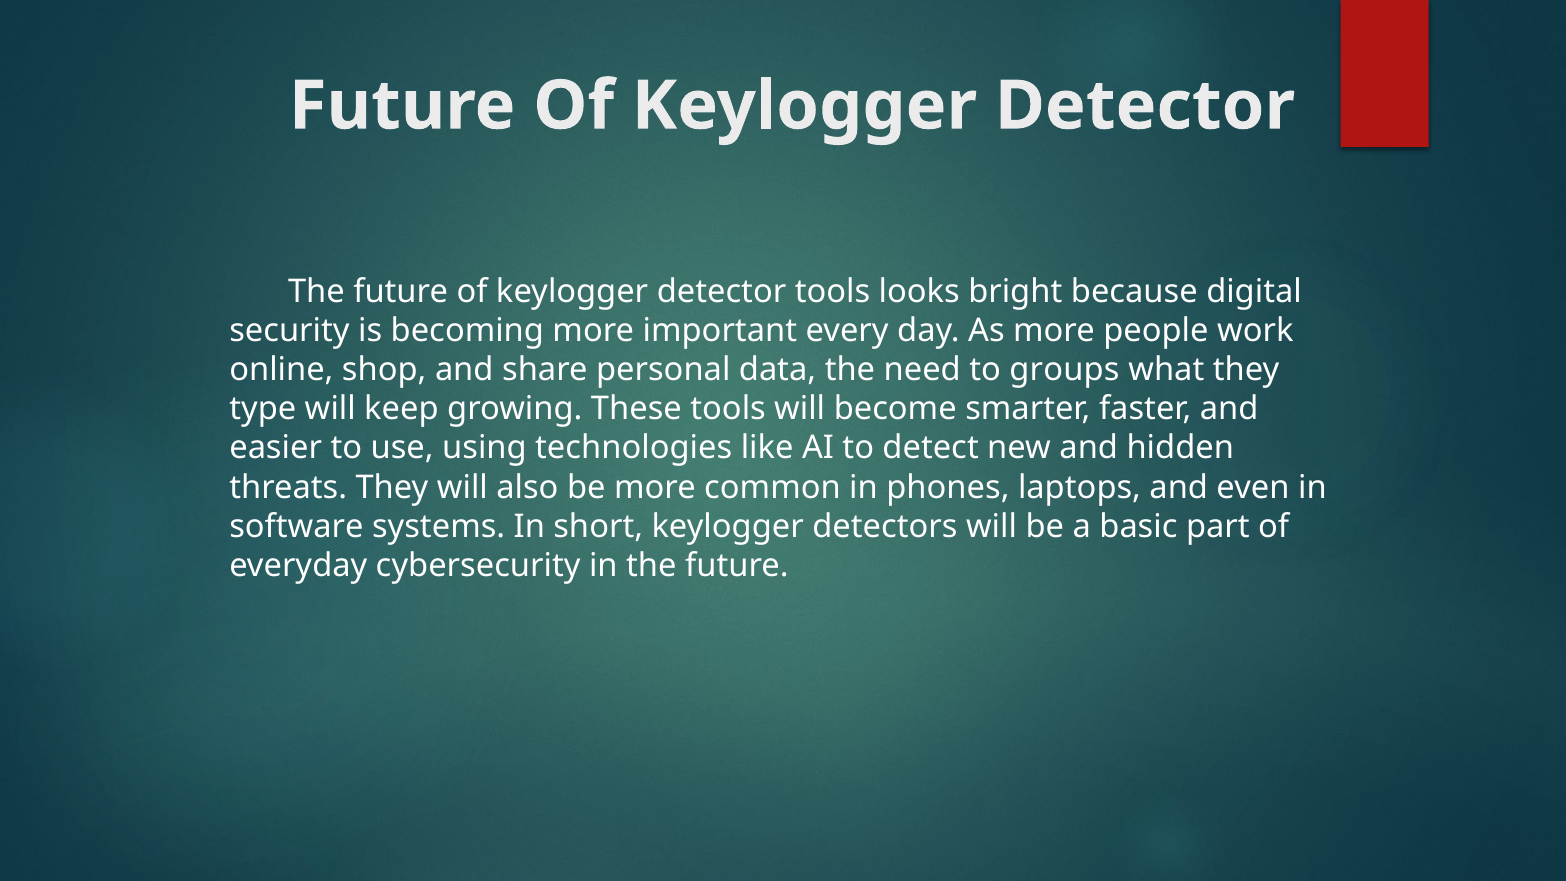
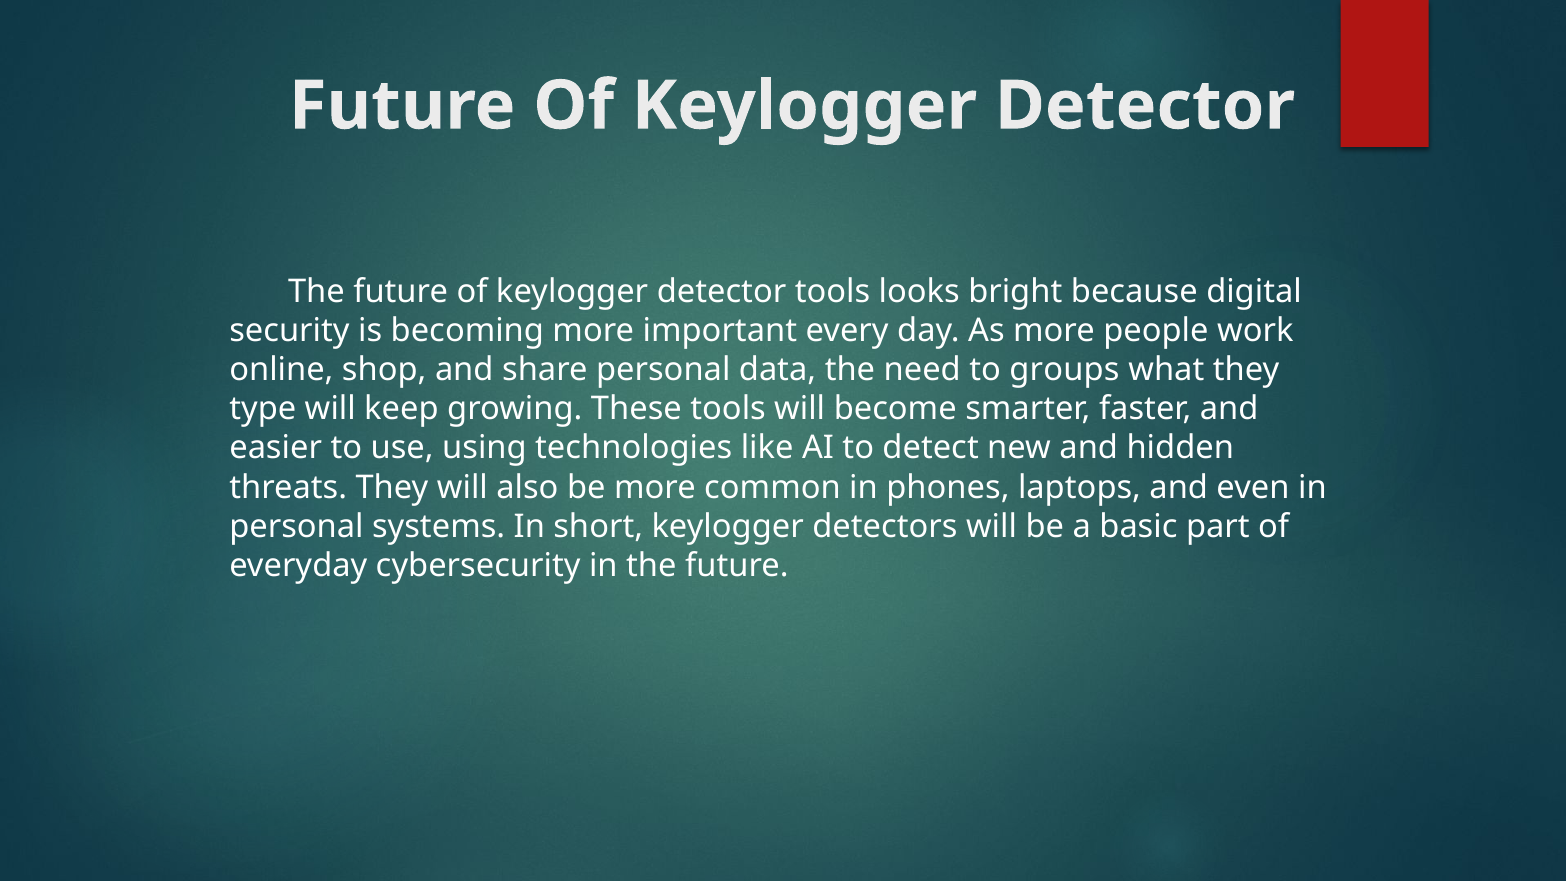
software at (296, 526): software -> personal
